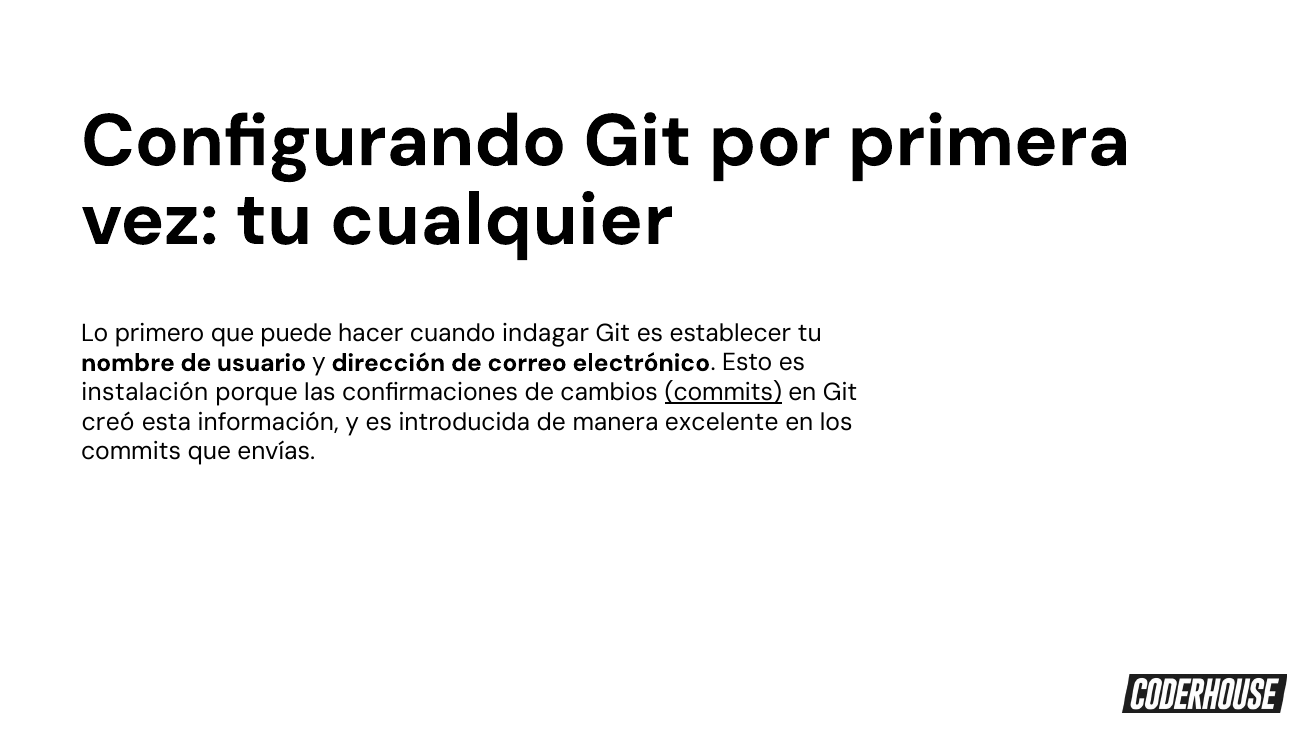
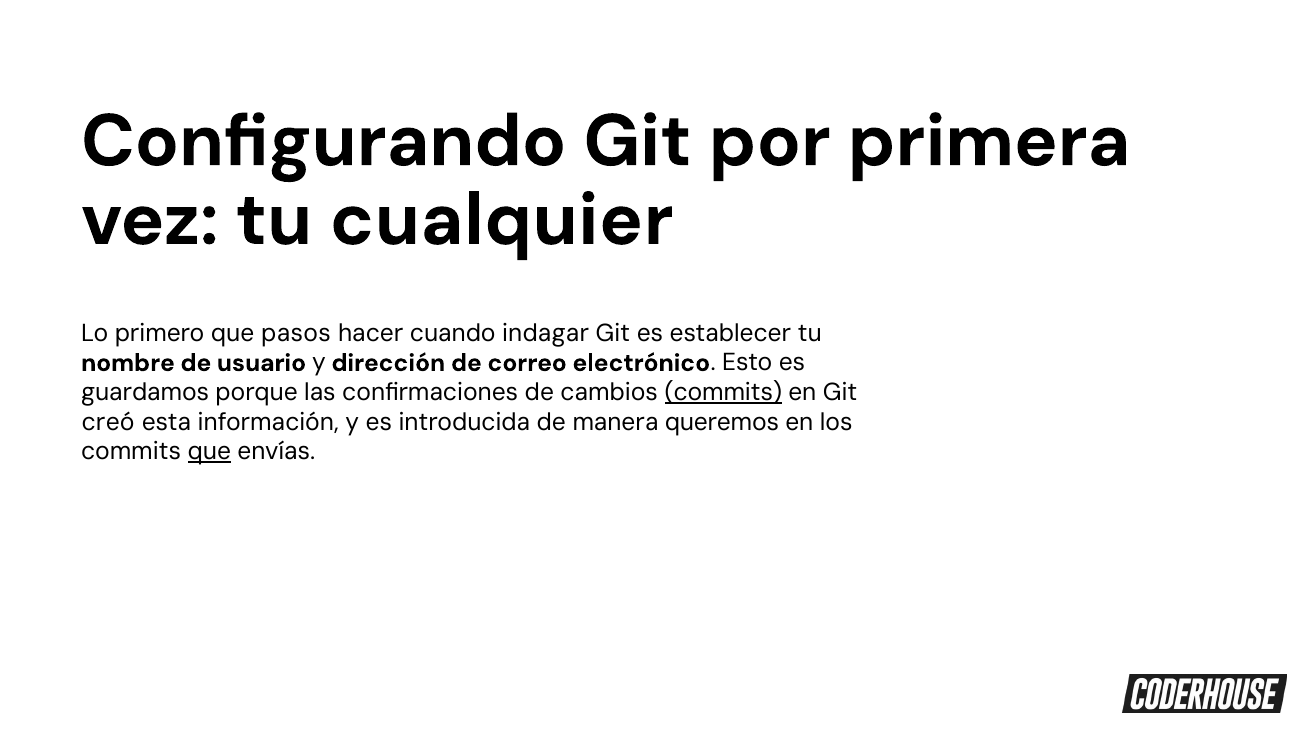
puede: puede -> pasos
instalación: instalación -> guardamos
excelente: excelente -> queremos
que at (209, 451) underline: none -> present
